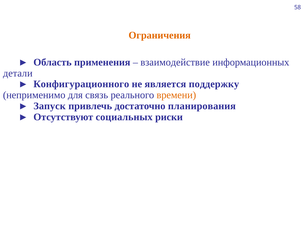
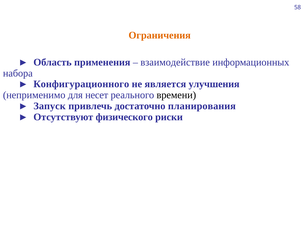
детали: детали -> набора
поддержку: поддержку -> улучшения
связь: связь -> несет
времени colour: orange -> black
социальных: социальных -> физического
